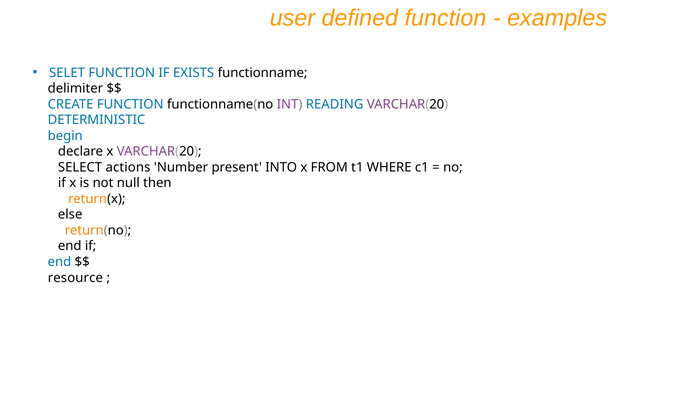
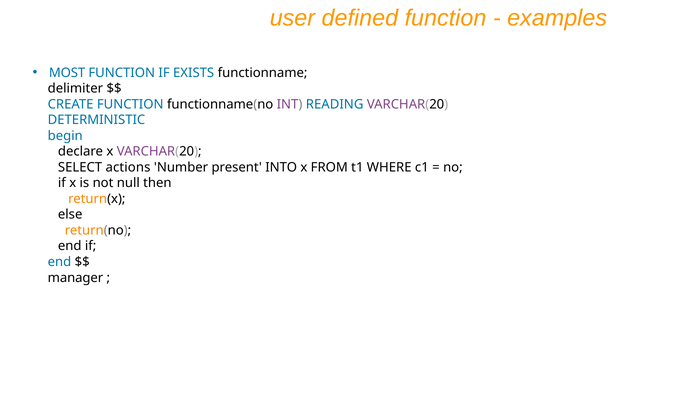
SELET: SELET -> MOST
resource: resource -> manager
